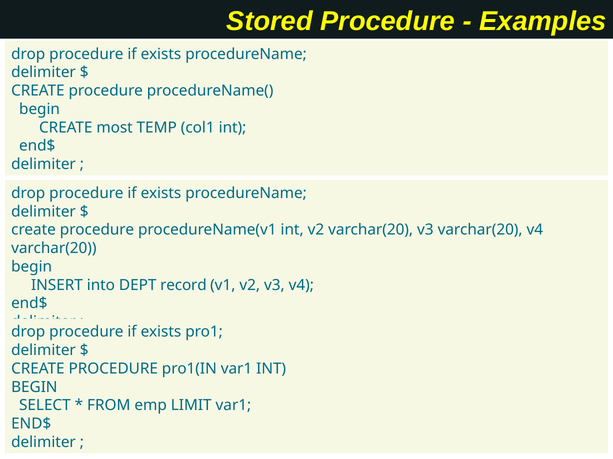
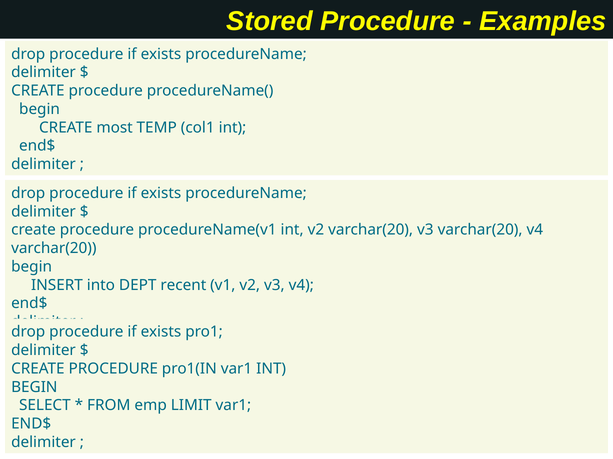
record: record -> recent
